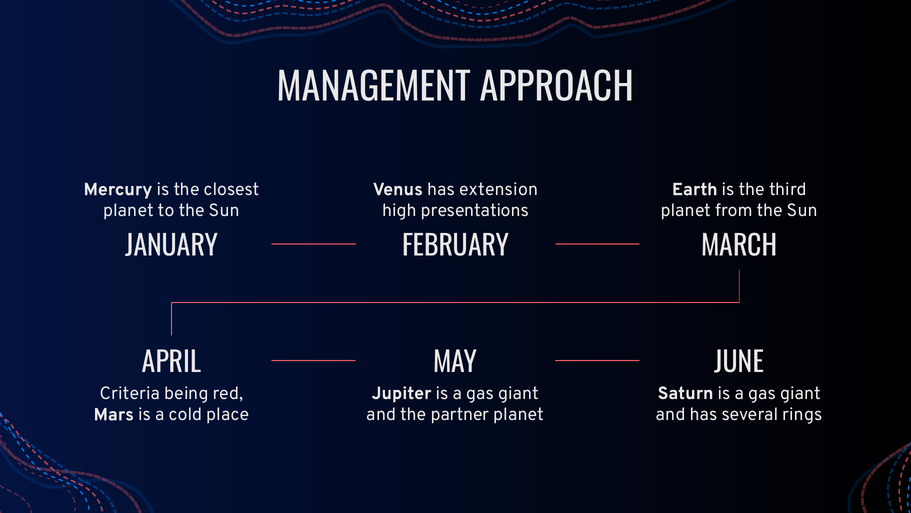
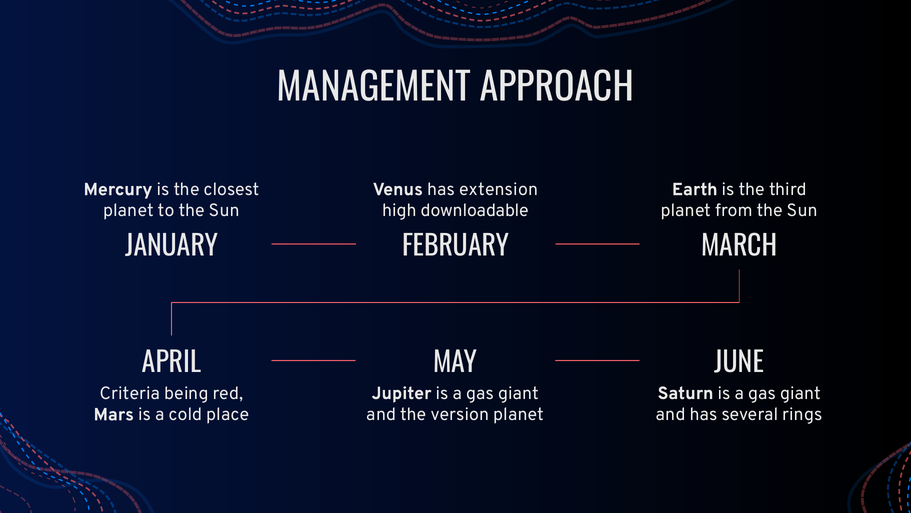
presentations: presentations -> downloadable
partner: partner -> version
